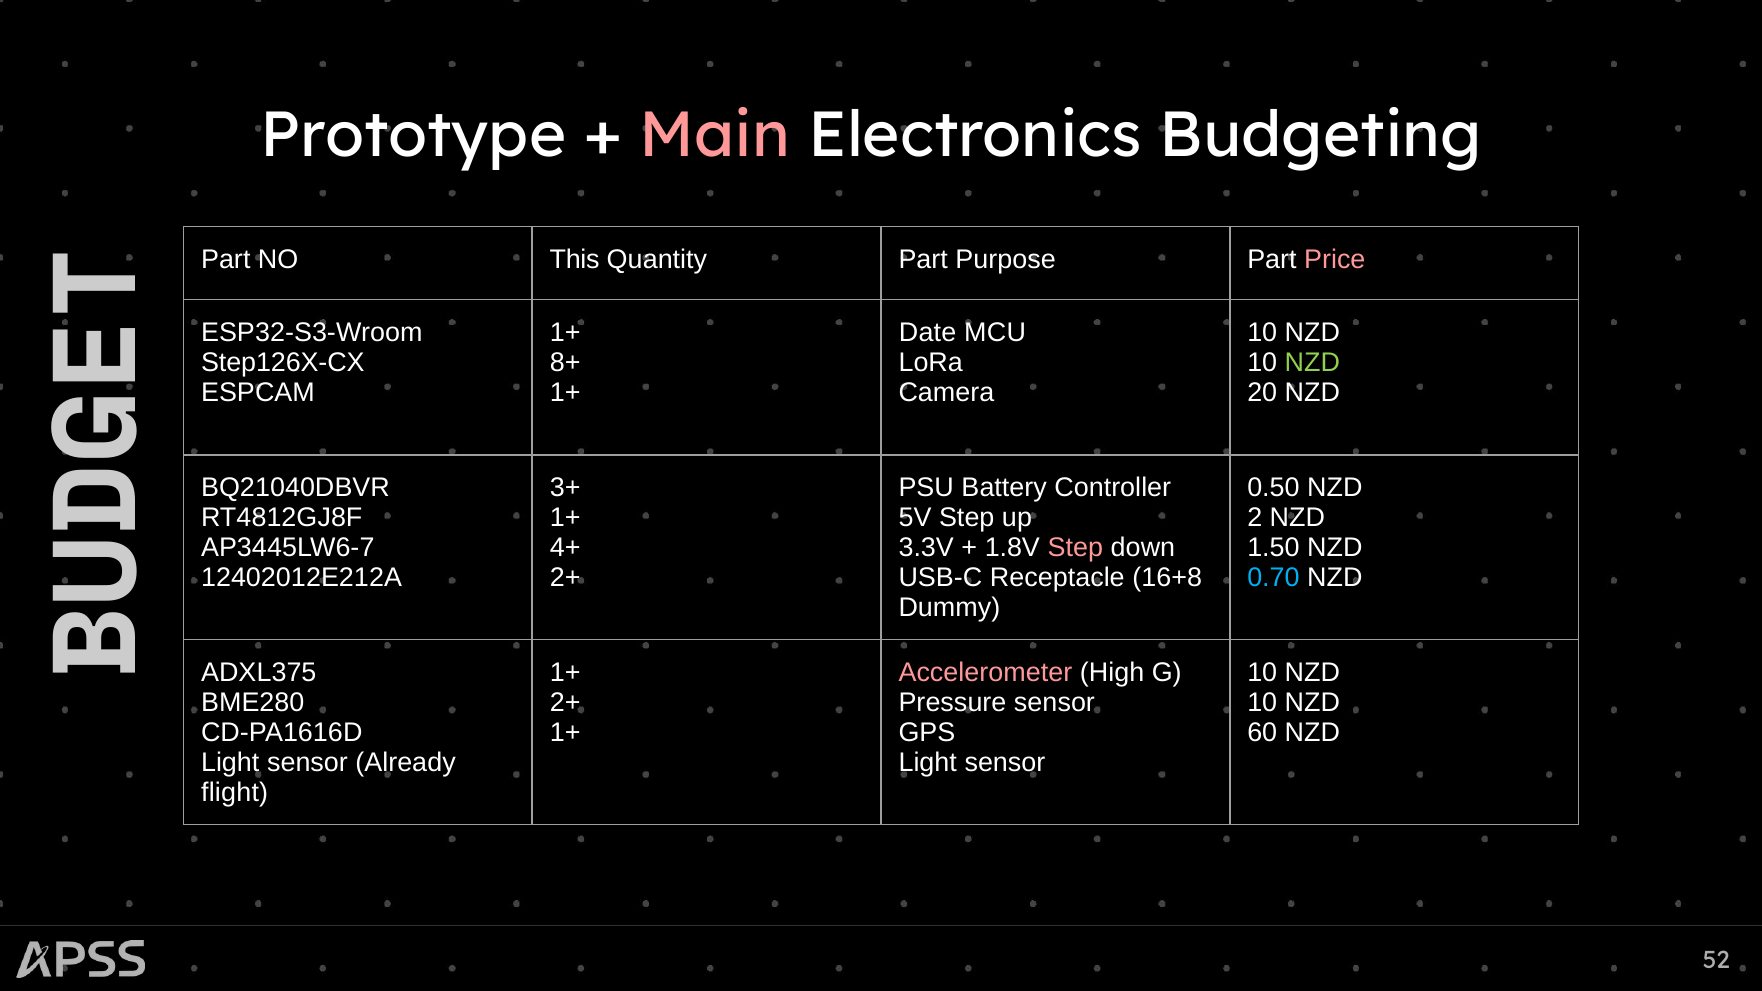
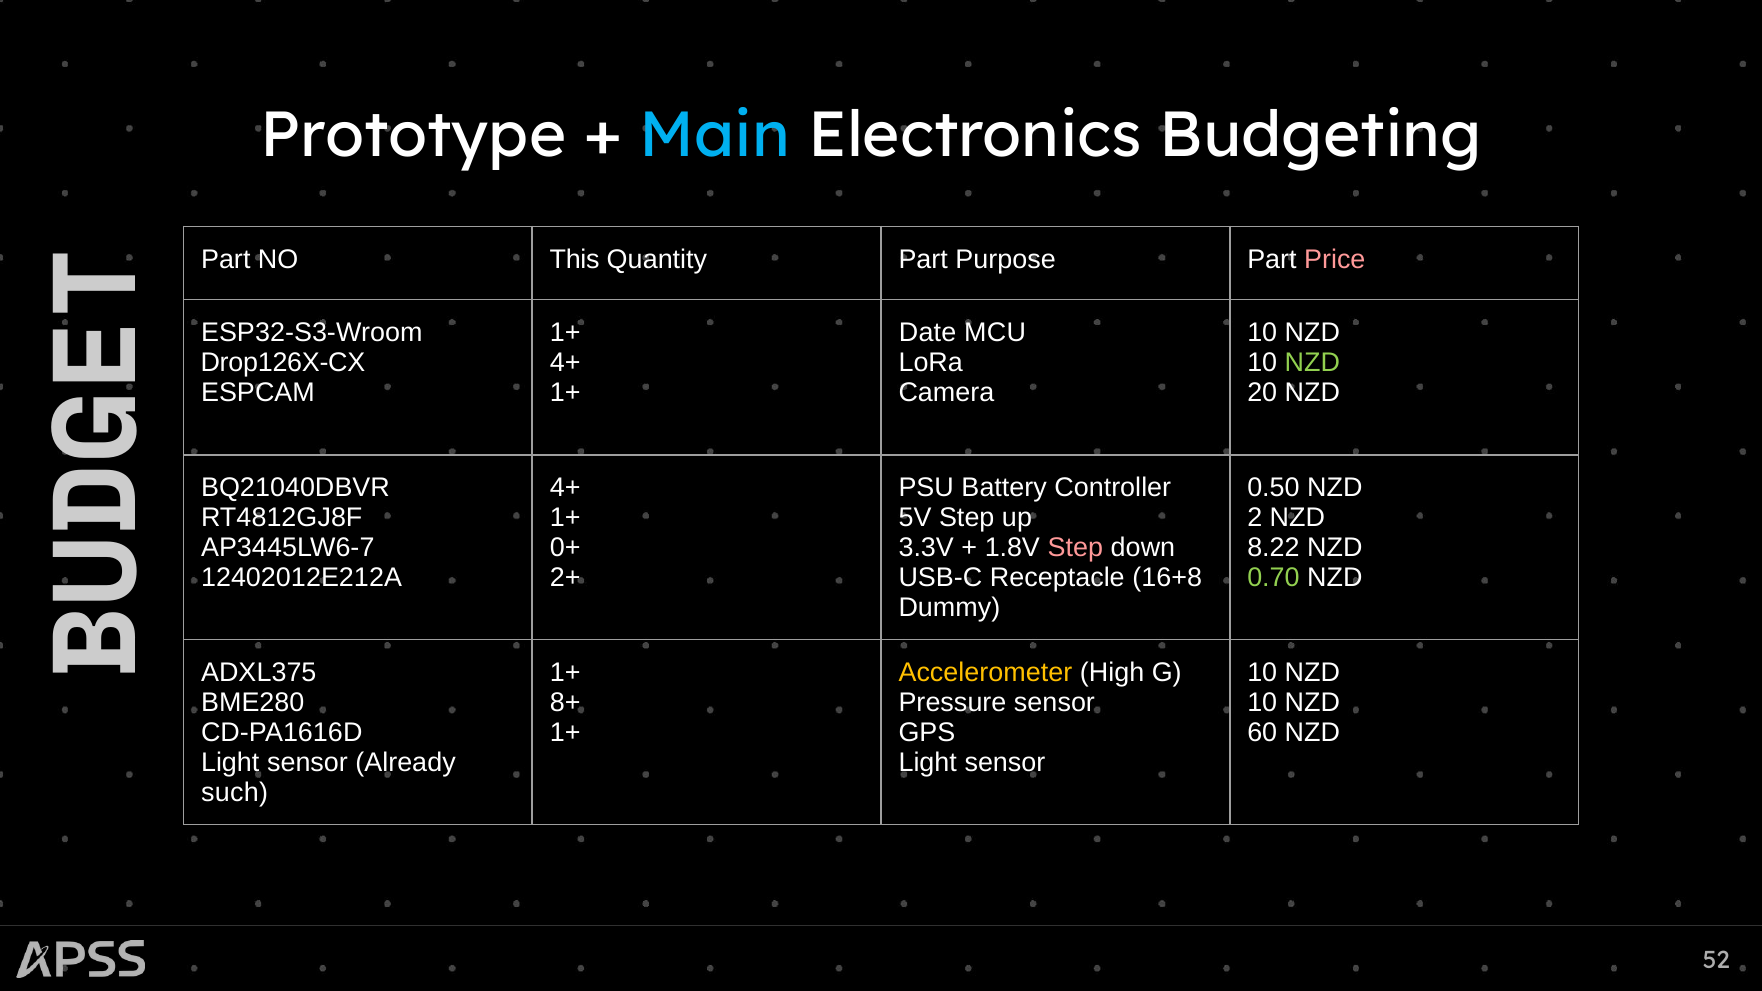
Main colour: pink -> light blue
Step126X-CX: Step126X-CX -> Drop126X-CX
8+ at (565, 363): 8+ -> 4+
3+ at (565, 488): 3+ -> 4+
4+: 4+ -> 0+
1.50: 1.50 -> 8.22
0.70 colour: light blue -> light green
Accelerometer colour: pink -> yellow
2+ at (565, 703): 2+ -> 8+
flight: flight -> such
